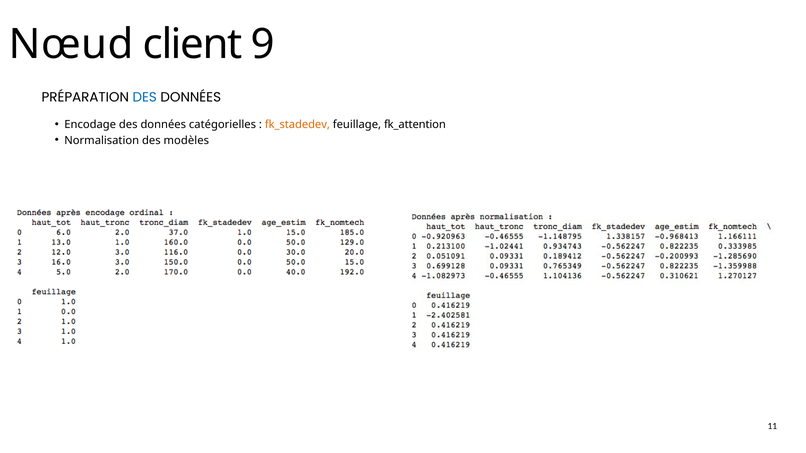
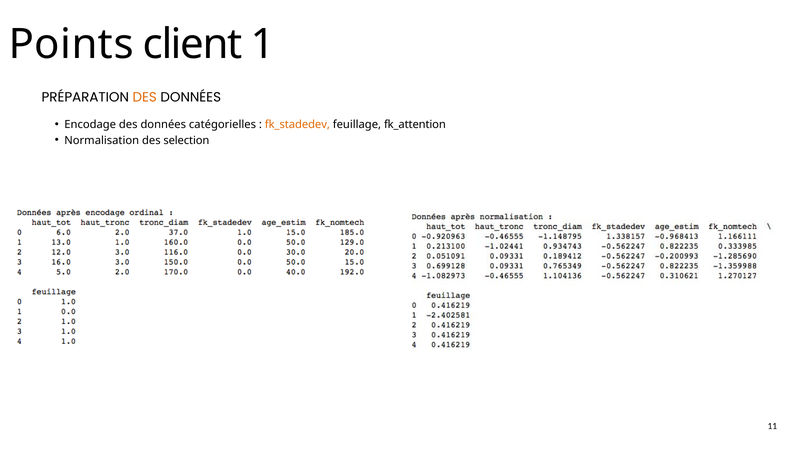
Nœud: Nœud -> Points
9: 9 -> 1
DES at (145, 97) colour: blue -> orange
modèles: modèles -> selection
